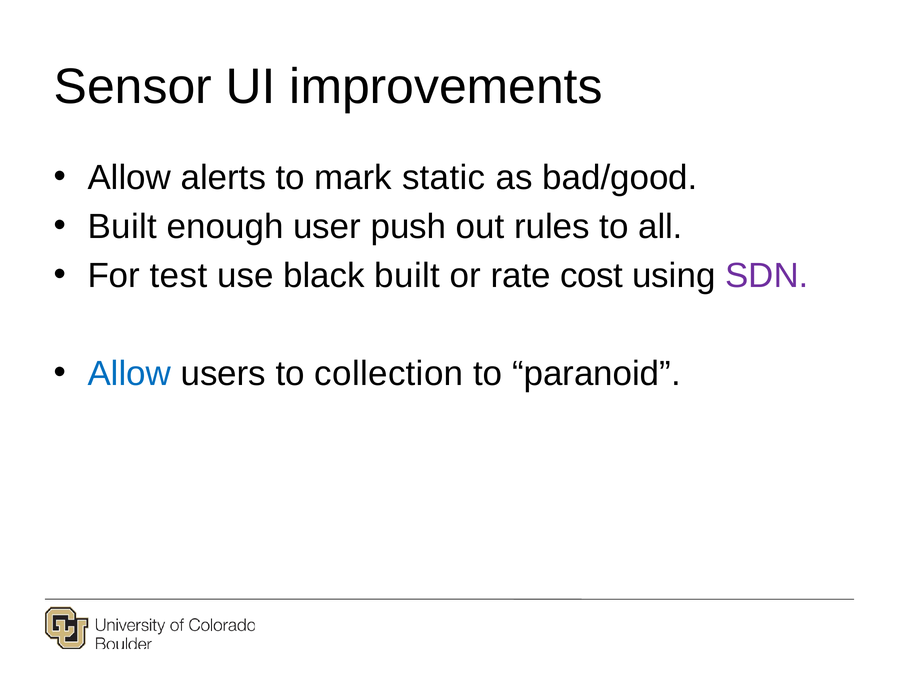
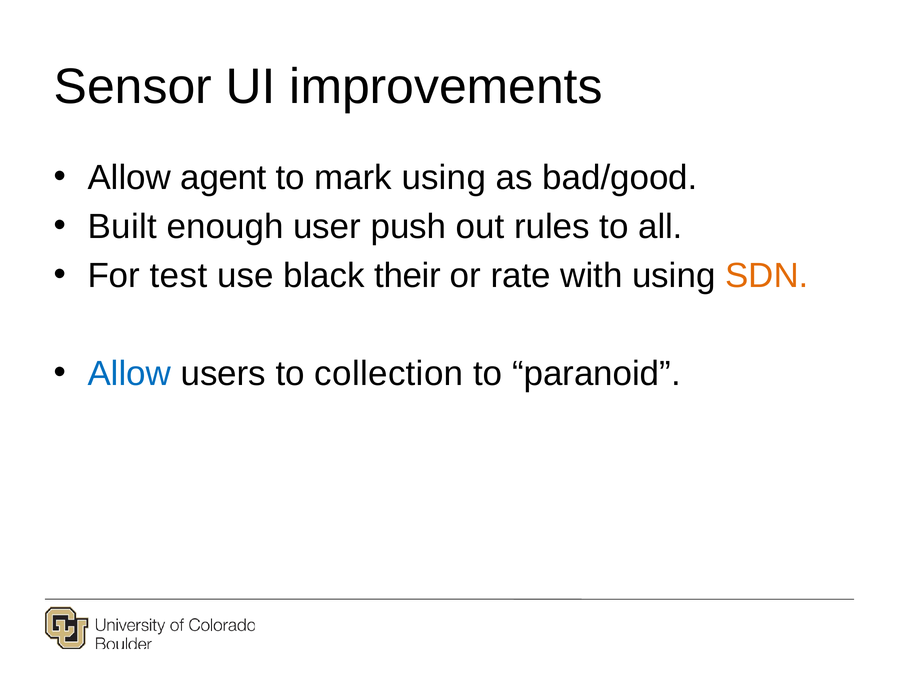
alerts: alerts -> agent
mark static: static -> using
black built: built -> their
cost: cost -> with
SDN colour: purple -> orange
